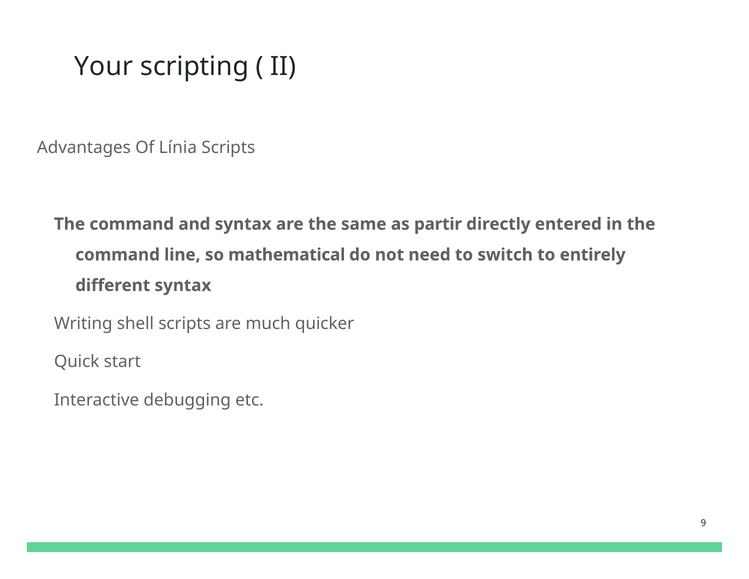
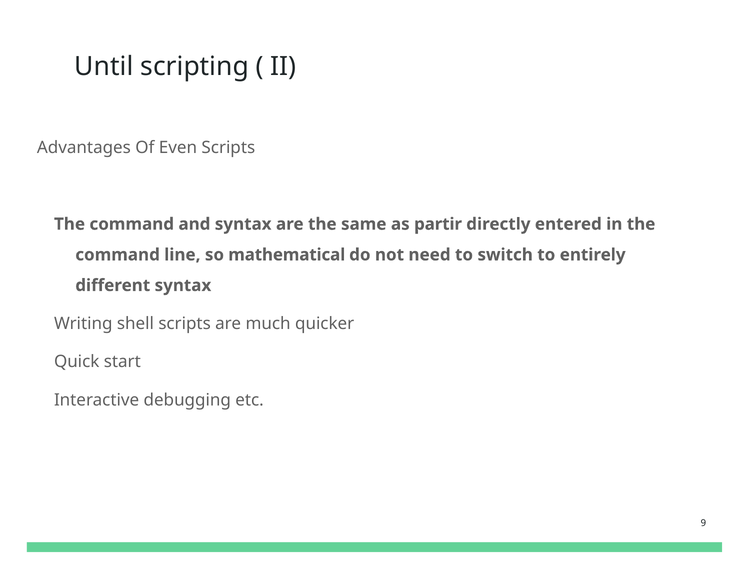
Your: Your -> Until
Línia: Línia -> Even
